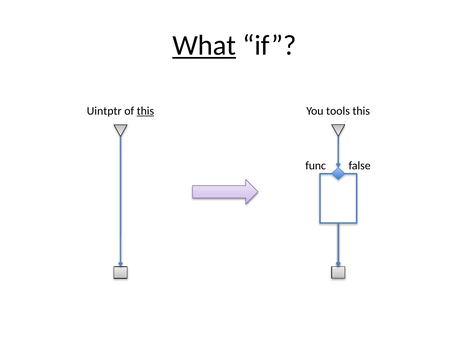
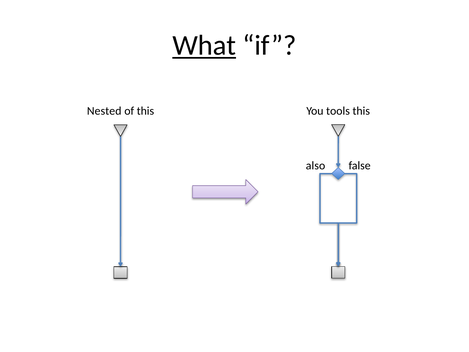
Uintptr: Uintptr -> Nested
this at (145, 111) underline: present -> none
func: func -> also
